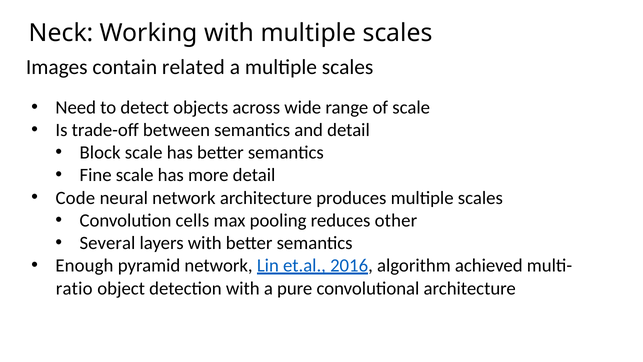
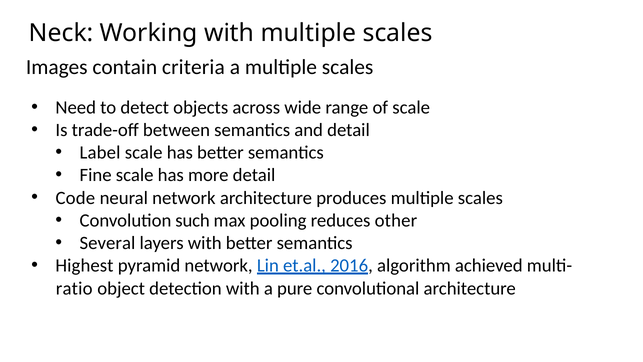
related: related -> criteria
Block: Block -> Label
cells: cells -> such
Enough: Enough -> Highest
